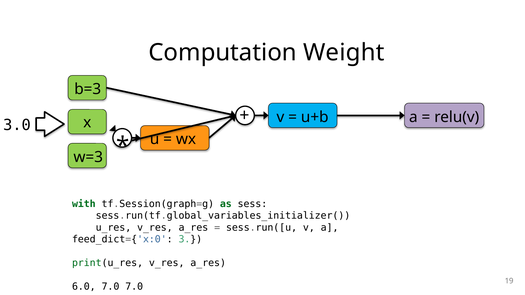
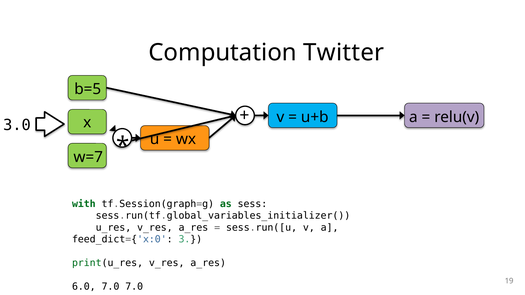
Weight: Weight -> Twitter
b=3: b=3 -> b=5
w=3: w=3 -> w=7
